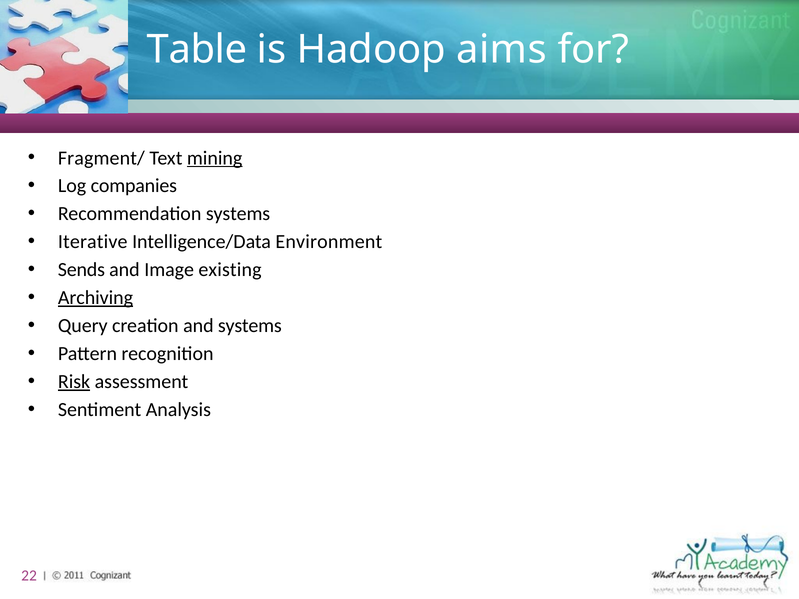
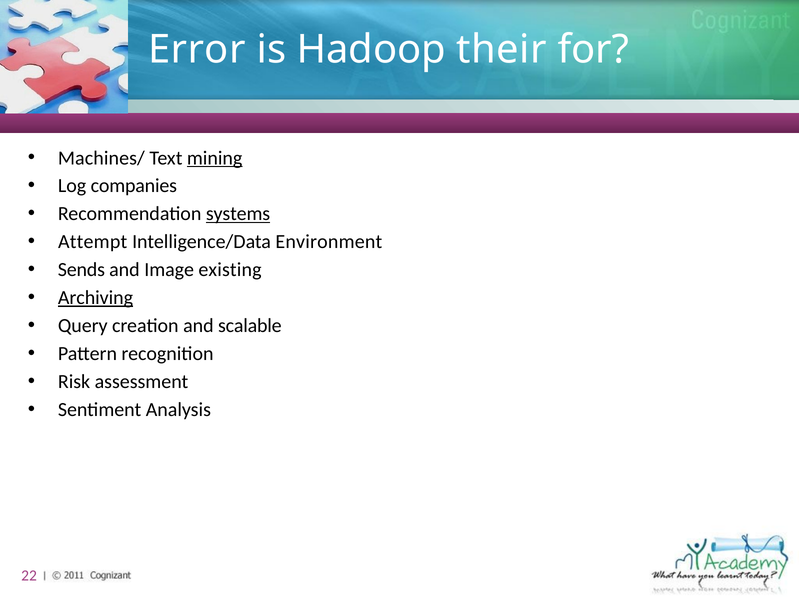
Table: Table -> Error
aims: aims -> their
Fragment/: Fragment/ -> Machines/
systems at (238, 214) underline: none -> present
Iterative: Iterative -> Attempt
and systems: systems -> scalable
Risk underline: present -> none
